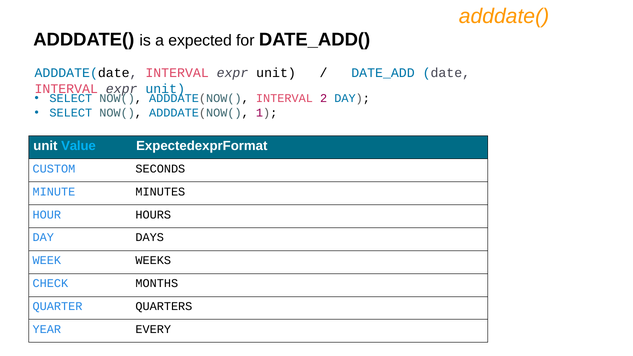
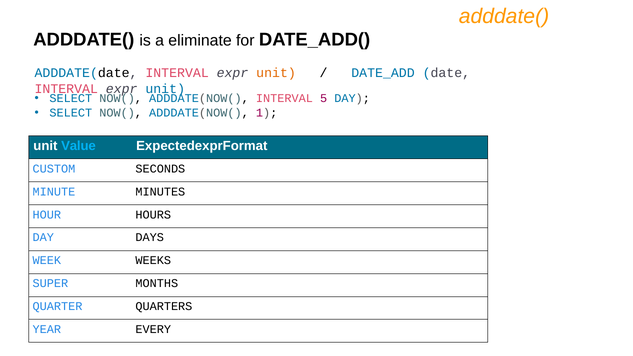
expected: expected -> eliminate
unit at (276, 73) colour: black -> orange
2: 2 -> 5
CHECK: CHECK -> SUPER
